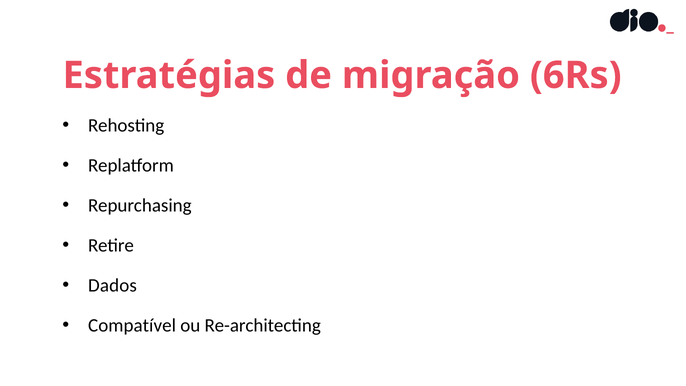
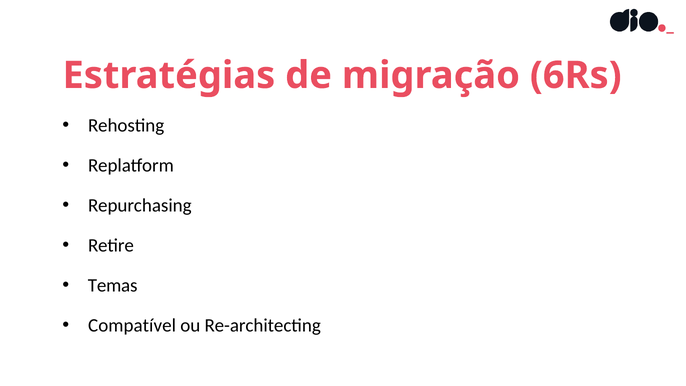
Dados: Dados -> Temas
